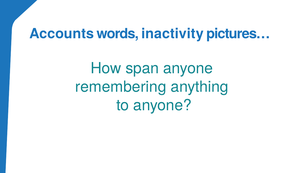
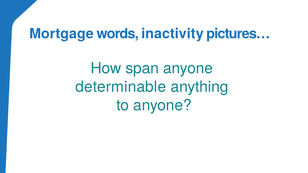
Accounts: Accounts -> Mortgage
remembering: remembering -> determinable
